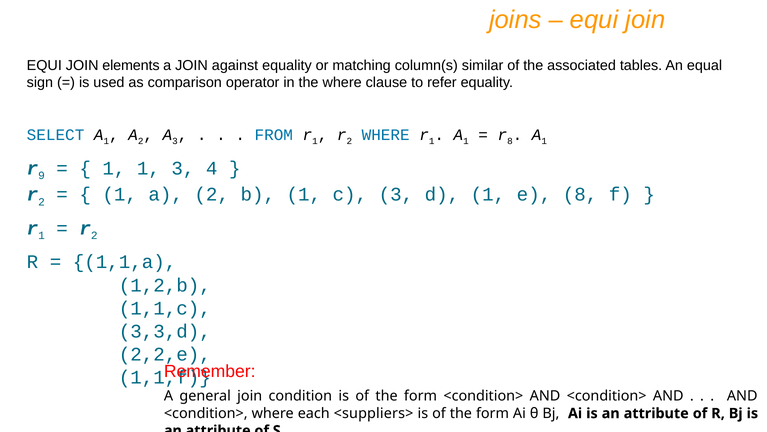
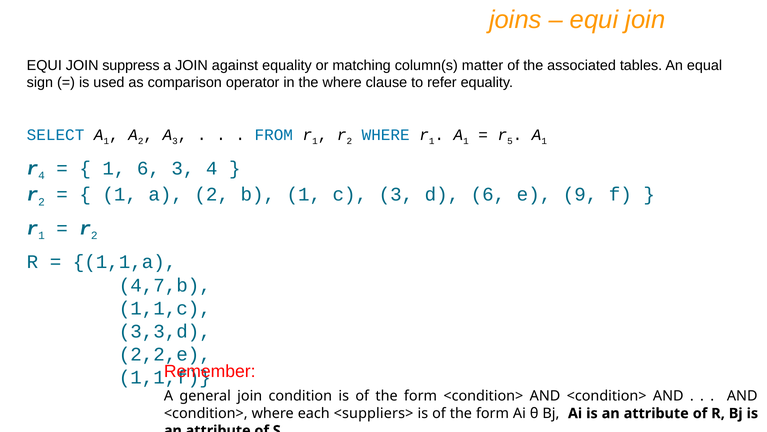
elements: elements -> suppress
similar: similar -> matter
r 8: 8 -> 5
r 9: 9 -> 4
1 1: 1 -> 6
d 1: 1 -> 6
e 8: 8 -> 9
1,2,b: 1,2,b -> 4,7,b
